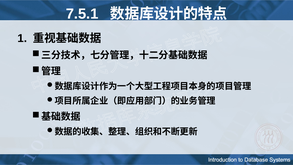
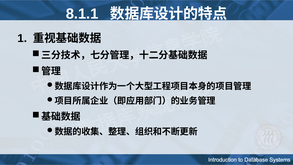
7.5.1: 7.5.1 -> 8.1.1
